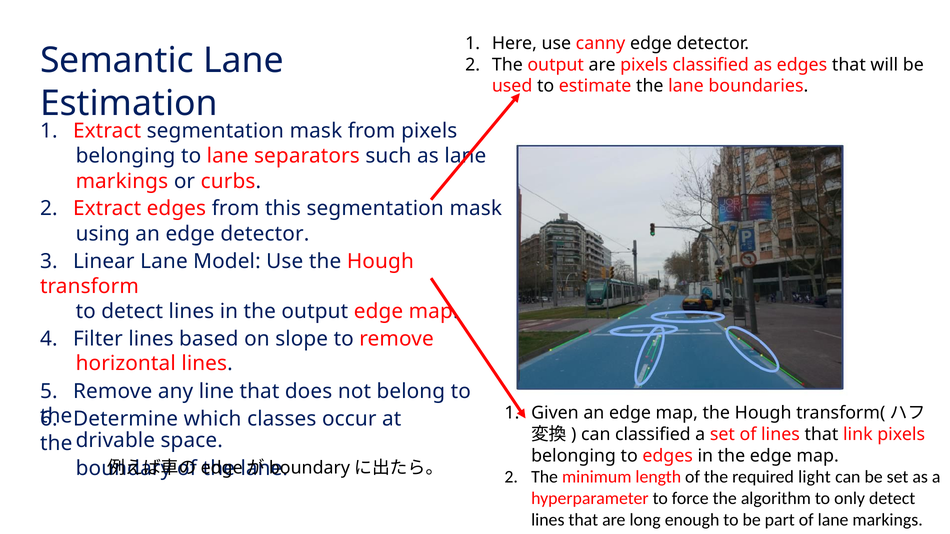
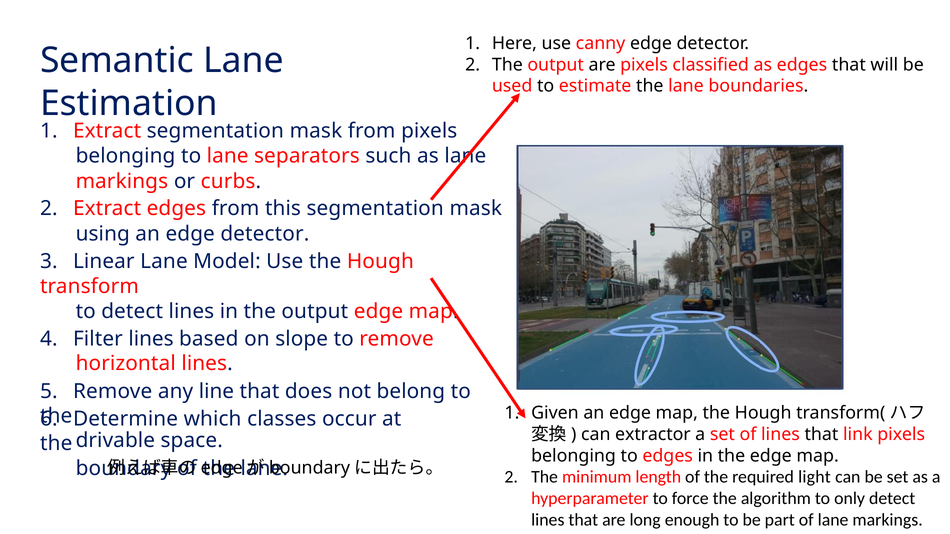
can classified: classified -> extractor
